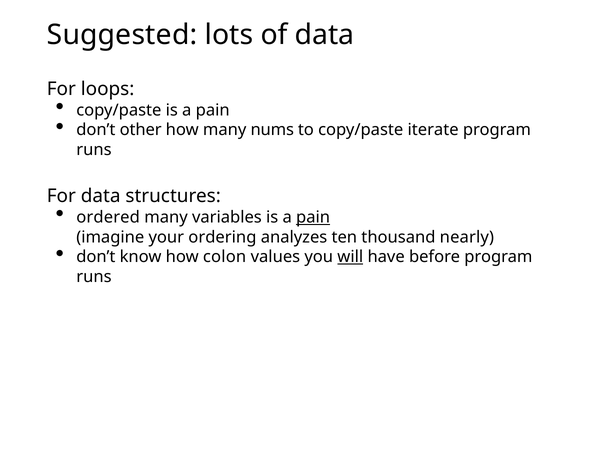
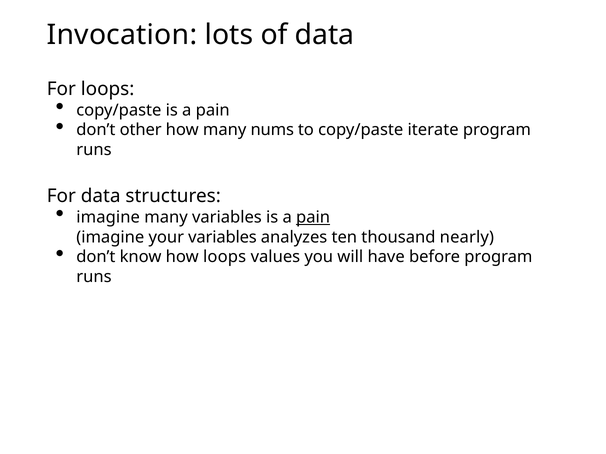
Suggested: Suggested -> Invocation
ordered at (108, 217): ordered -> imagine
your ordering: ordering -> variables
how colon: colon -> loops
will underline: present -> none
